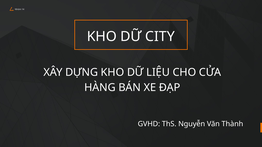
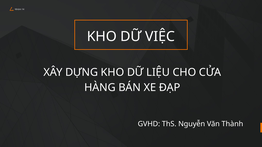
CITY: CITY -> VIỆC
